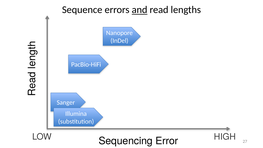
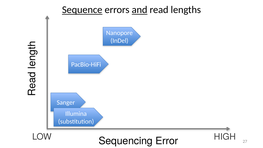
Sequence underline: none -> present
